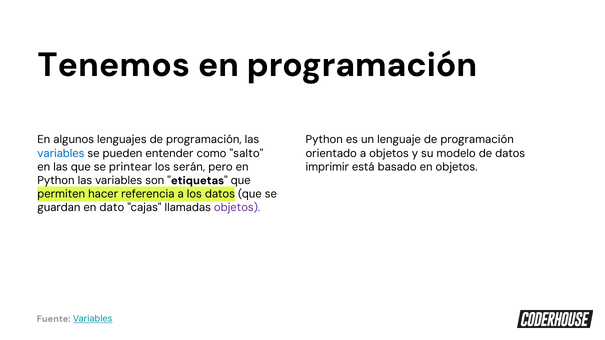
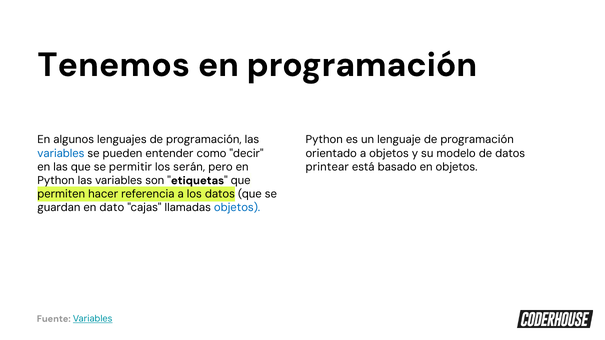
salto: salto -> decir
printear: printear -> permitir
imprimir: imprimir -> printear
objetos at (237, 208) colour: purple -> blue
